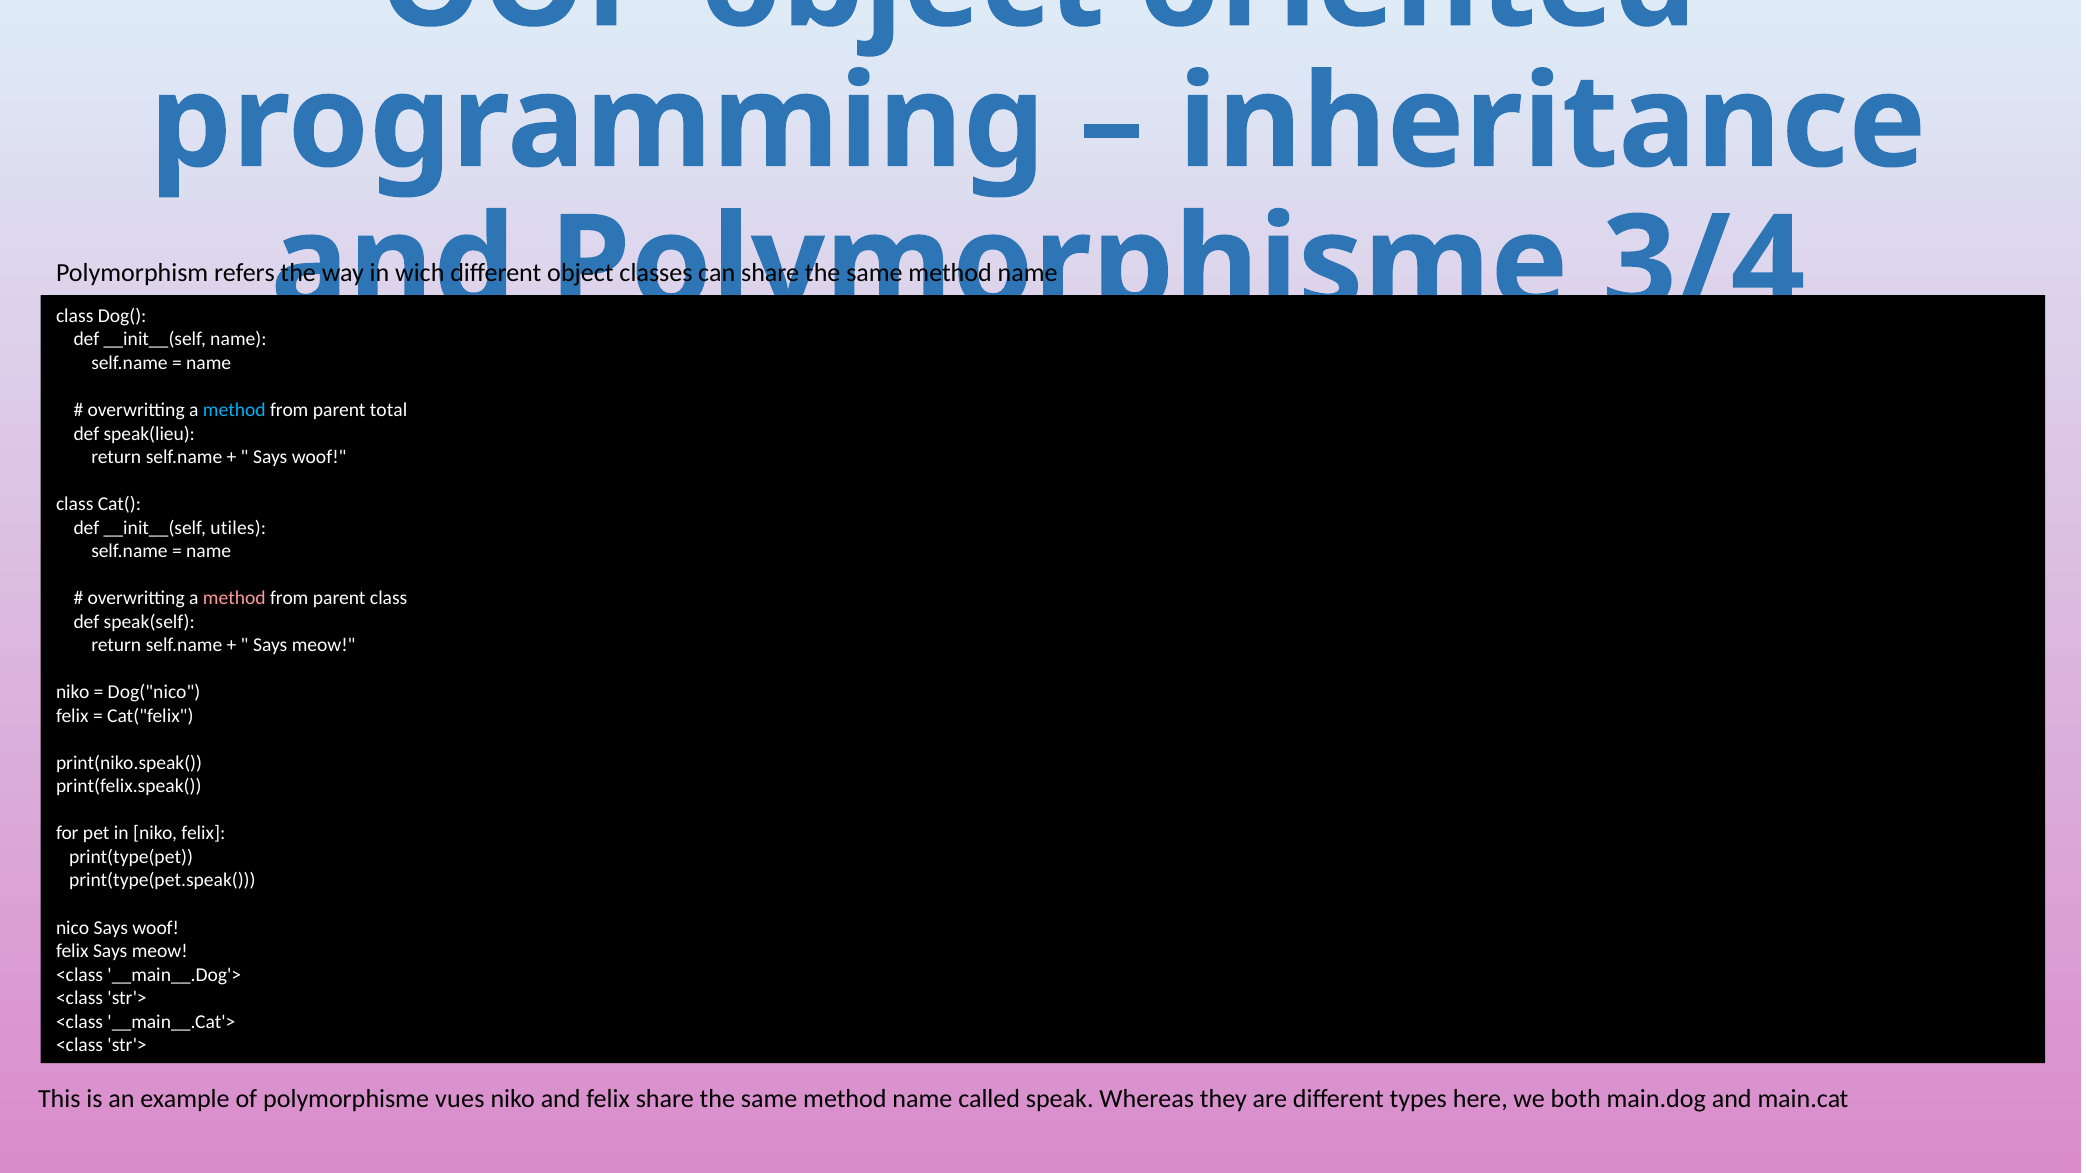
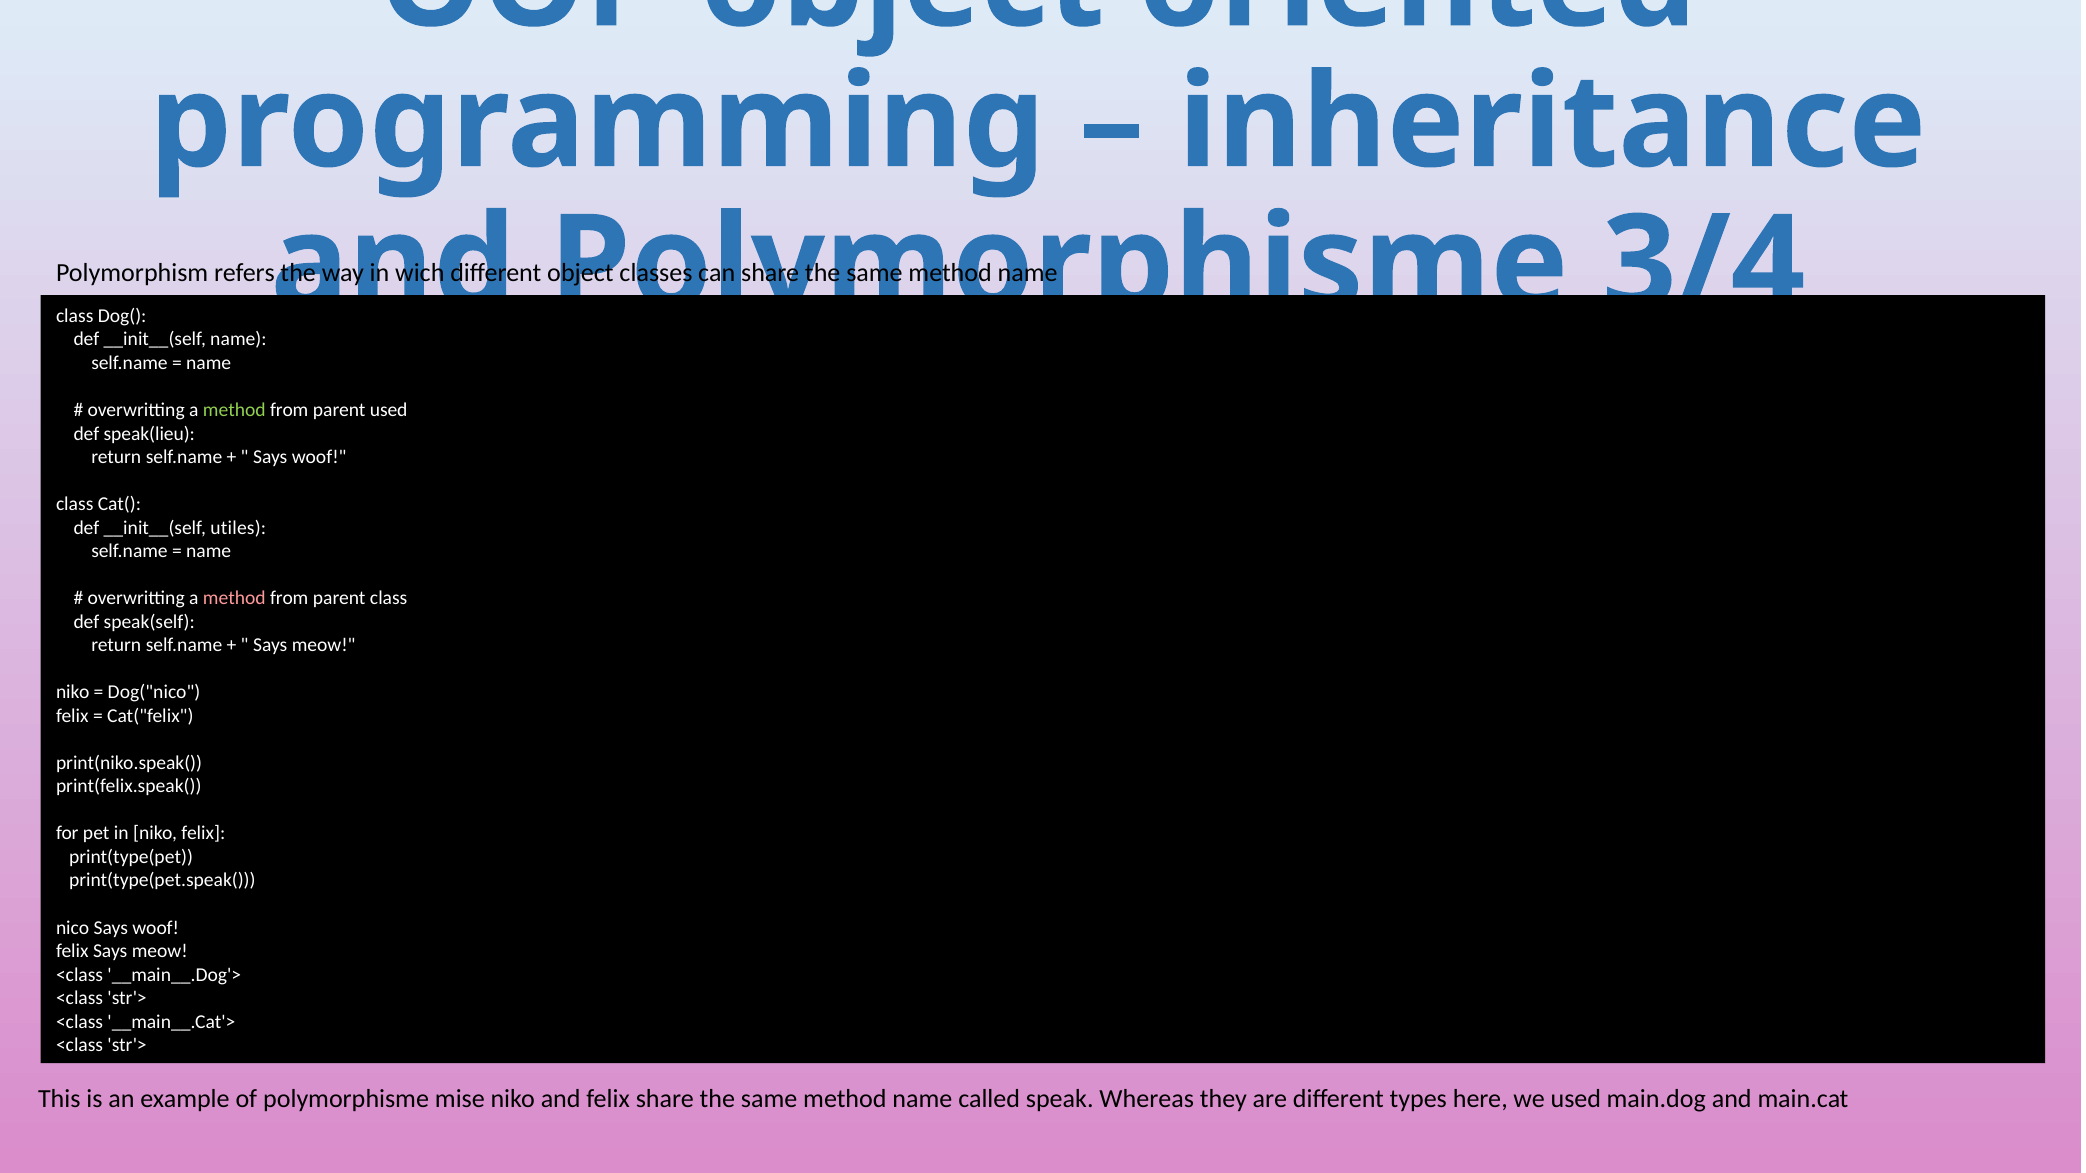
method at (234, 410) colour: light blue -> light green
parent total: total -> used
vues: vues -> mise
we both: both -> used
